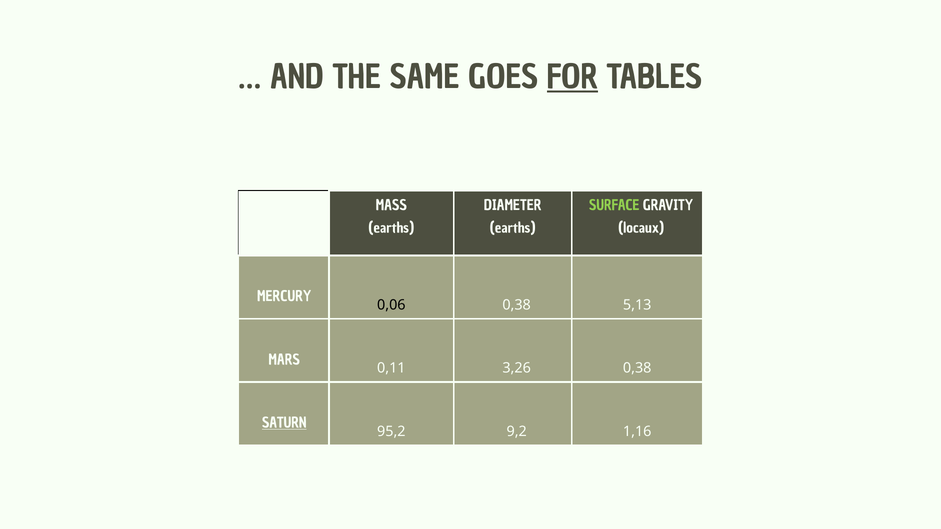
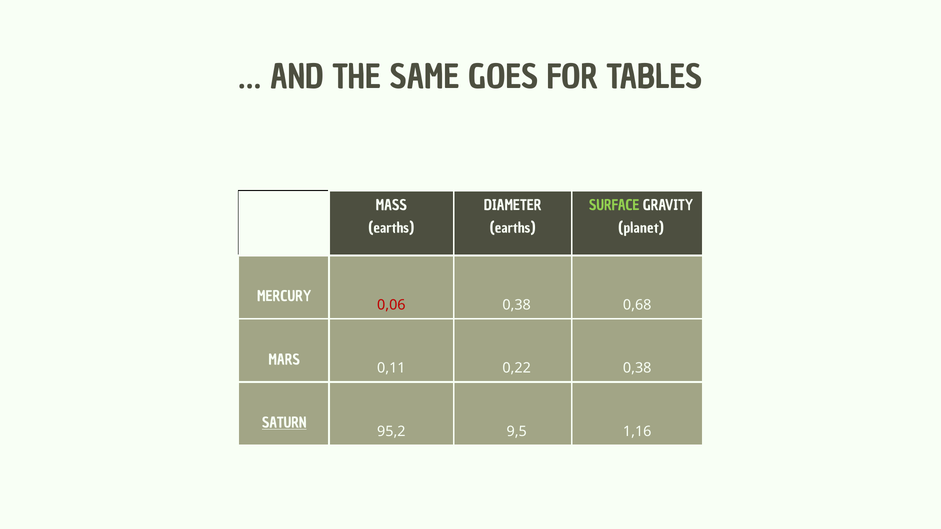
FOR underline: present -> none
locaux: locaux -> planet
0,06 colour: black -> red
5,13: 5,13 -> 0,68
3,26: 3,26 -> 0,22
9,2: 9,2 -> 9,5
